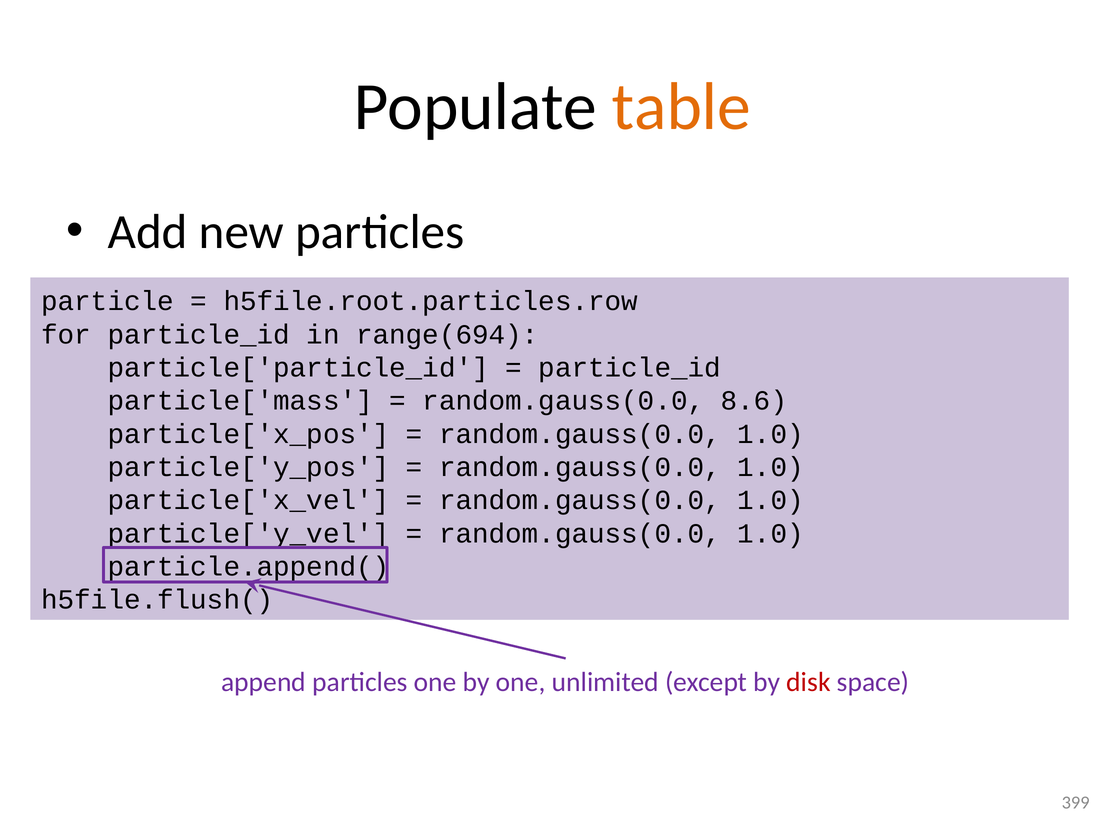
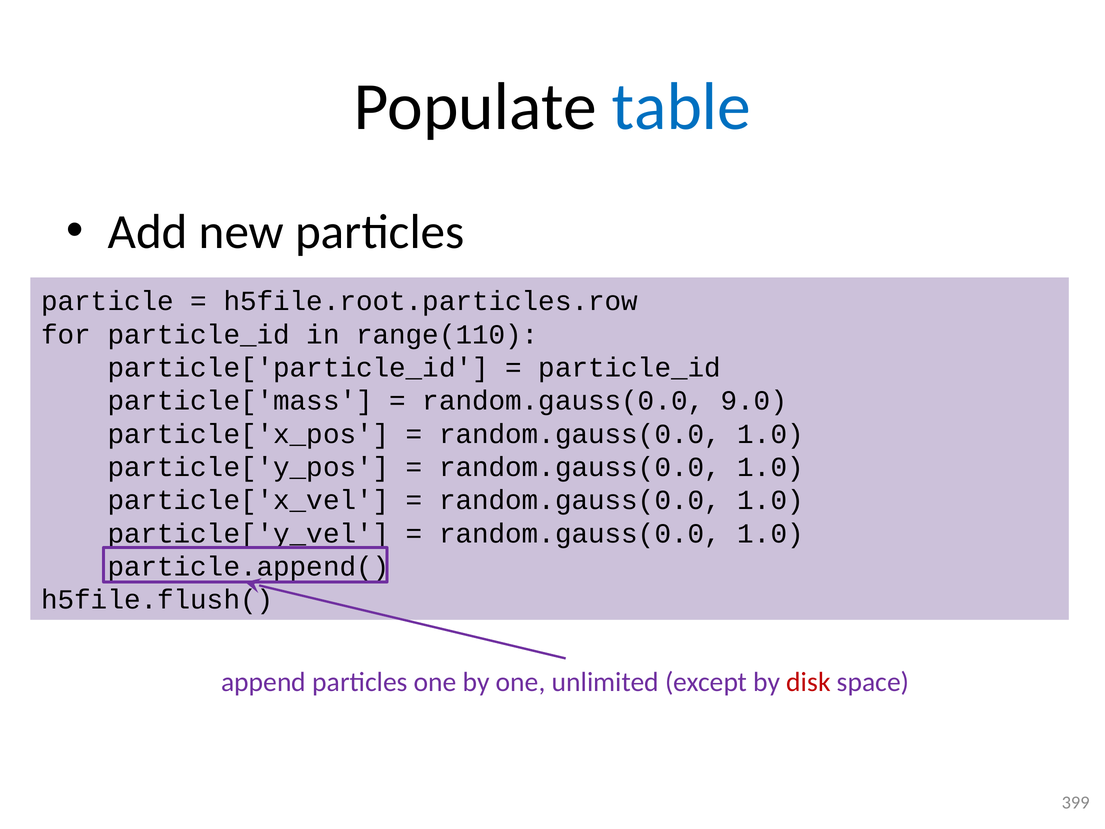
table colour: orange -> blue
range(694: range(694 -> range(110
8.6: 8.6 -> 9.0
